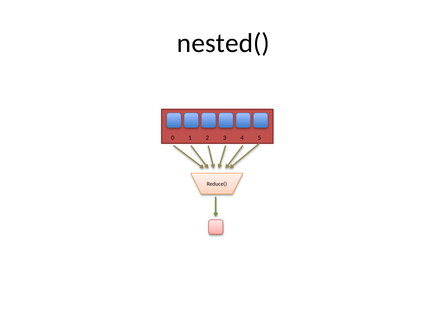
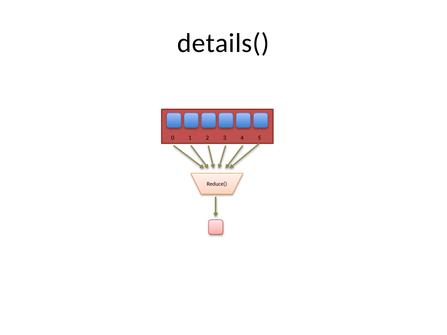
nested(: nested( -> details(
